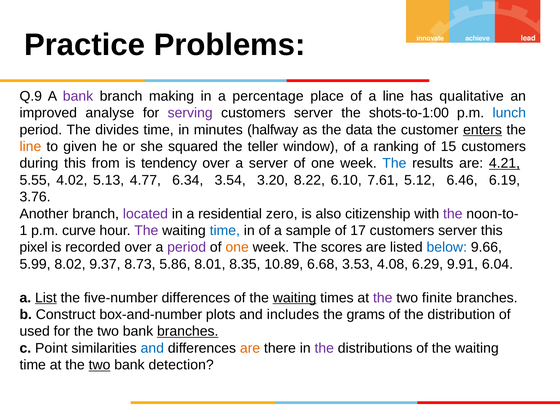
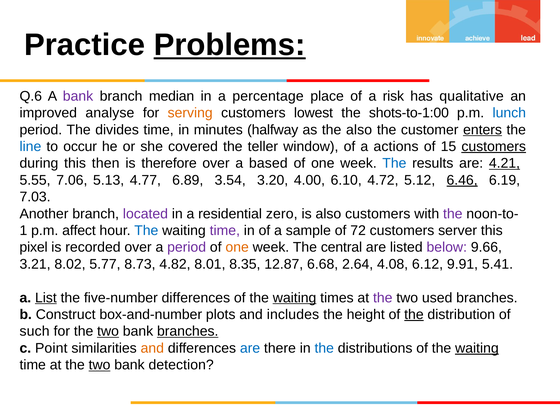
Problems underline: none -> present
Q.9: Q.9 -> Q.6
making: making -> median
a line: line -> risk
serving colour: purple -> orange
server at (313, 113): server -> lowest
the data: data -> also
line at (30, 147) colour: orange -> blue
given: given -> occur
squared: squared -> covered
ranking: ranking -> actions
customers at (494, 147) underline: none -> present
from: from -> then
tendency: tendency -> therefore
a server: server -> based
4.02: 4.02 -> 7.06
6.34: 6.34 -> 6.89
8.22: 8.22 -> 4.00
7.61: 7.61 -> 4.72
6.46 underline: none -> present
3.76: 3.76 -> 7.03
also citizenship: citizenship -> customers
curve: curve -> affect
The at (146, 231) colour: purple -> blue
time at (225, 231) colour: blue -> purple
17: 17 -> 72
scores: scores -> central
below colour: blue -> purple
5.99: 5.99 -> 3.21
9.37: 9.37 -> 5.77
5.86: 5.86 -> 4.82
10.89: 10.89 -> 12.87
3.53: 3.53 -> 2.64
6.29: 6.29 -> 6.12
6.04: 6.04 -> 5.41
finite: finite -> used
grams: grams -> height
the at (414, 315) underline: none -> present
used: used -> such
two at (108, 331) underline: none -> present
and at (152, 348) colour: blue -> orange
are at (250, 348) colour: orange -> blue
the at (324, 348) colour: purple -> blue
waiting at (477, 348) underline: none -> present
